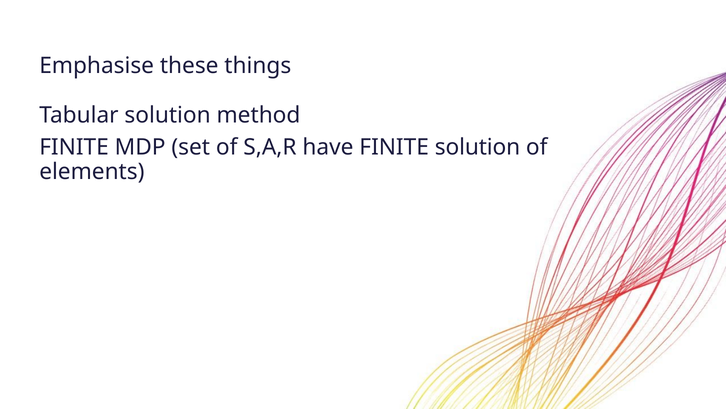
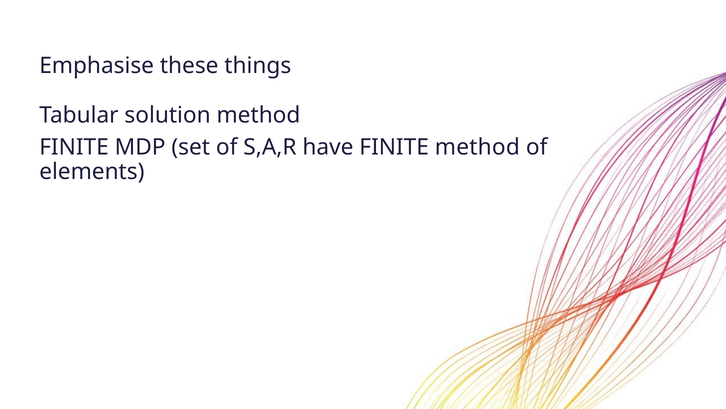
FINITE solution: solution -> method
